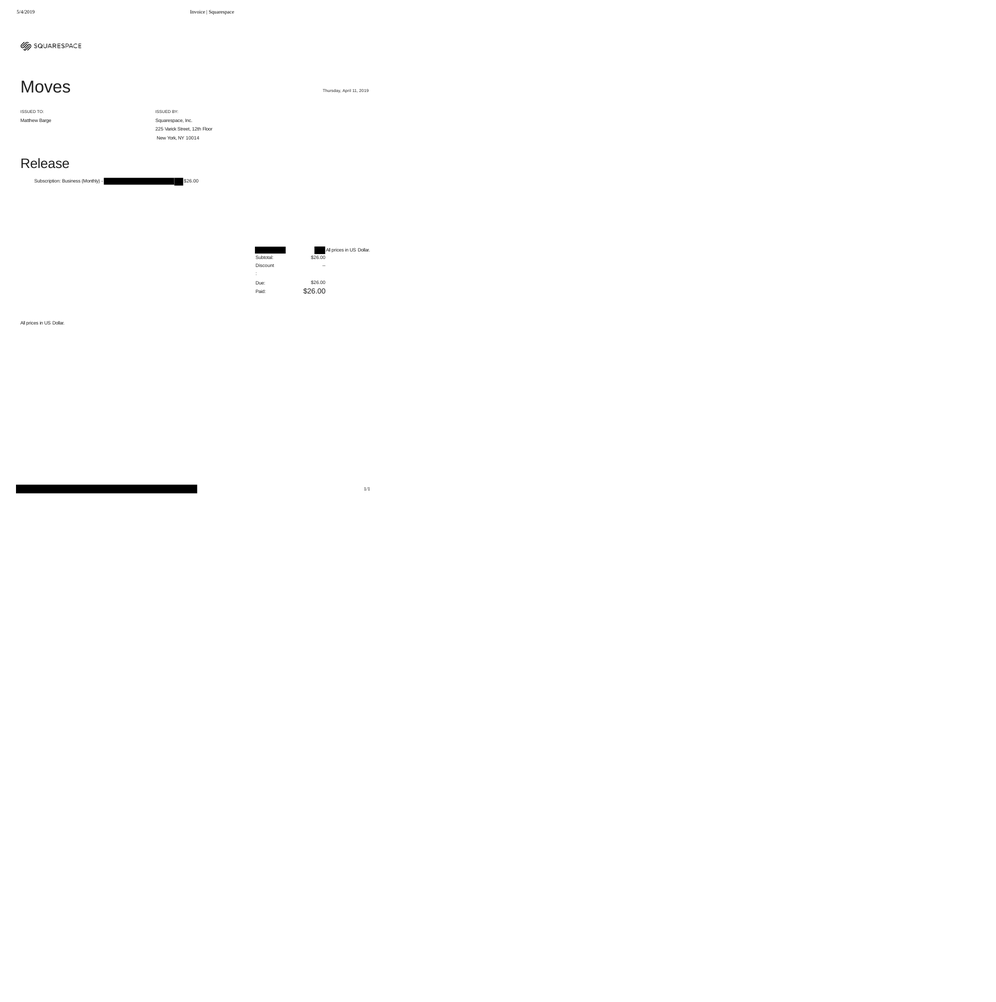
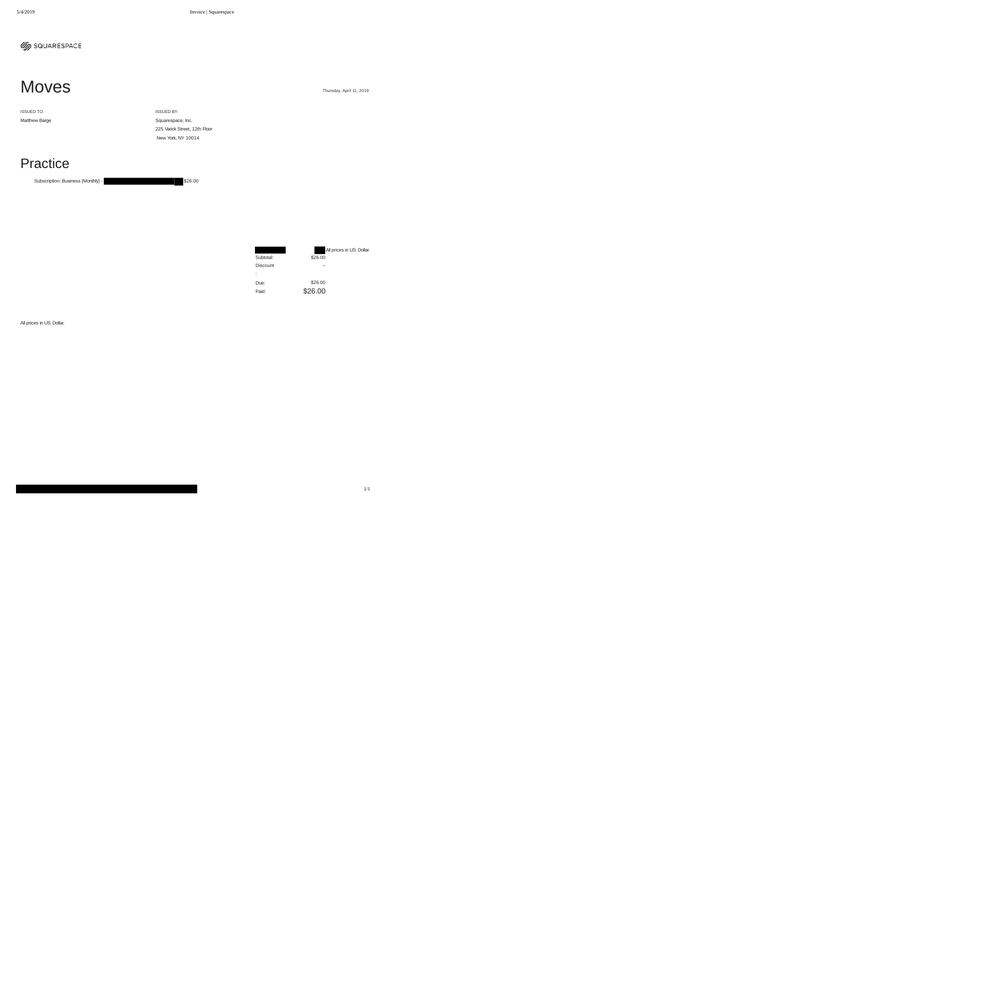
Release: Release -> Practice
